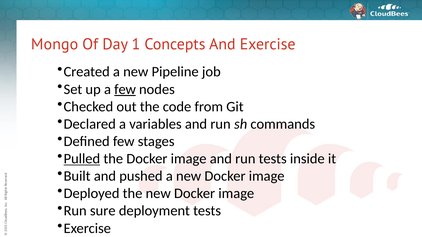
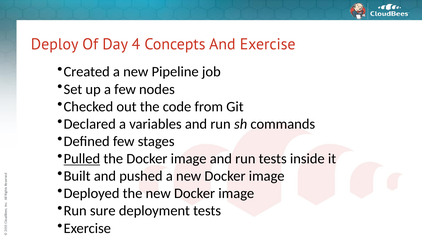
Mongo: Mongo -> Deploy
Day 1: 1 -> 4
few at (125, 89) underline: present -> none
